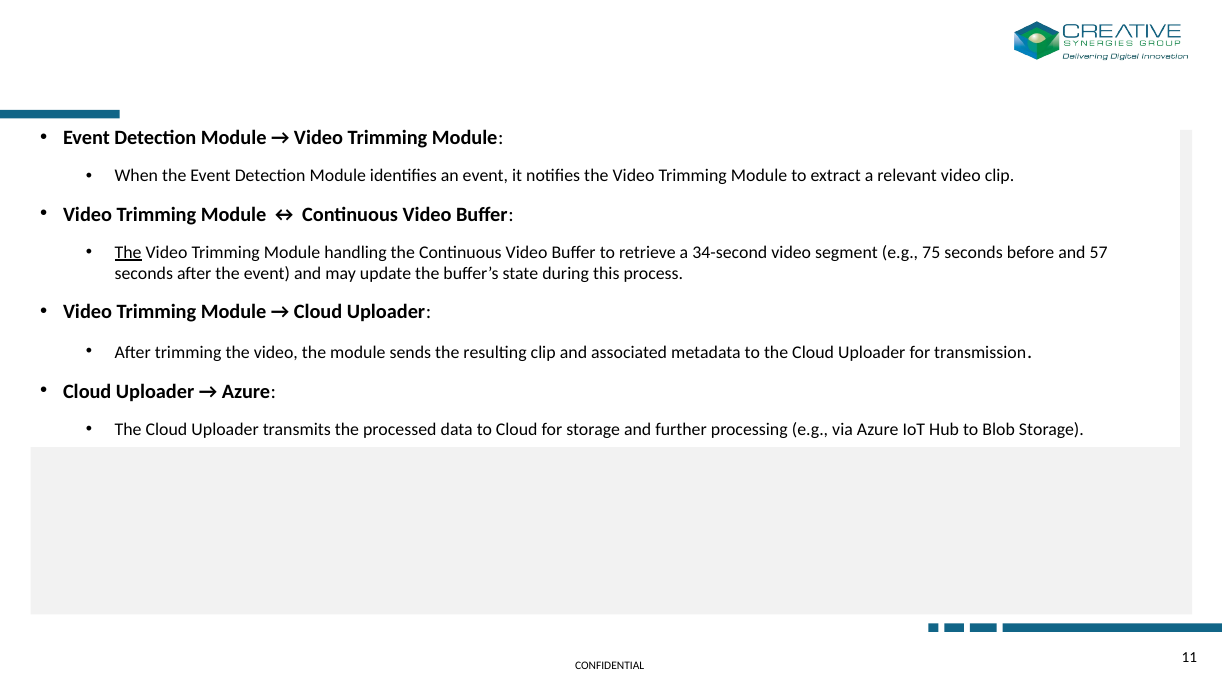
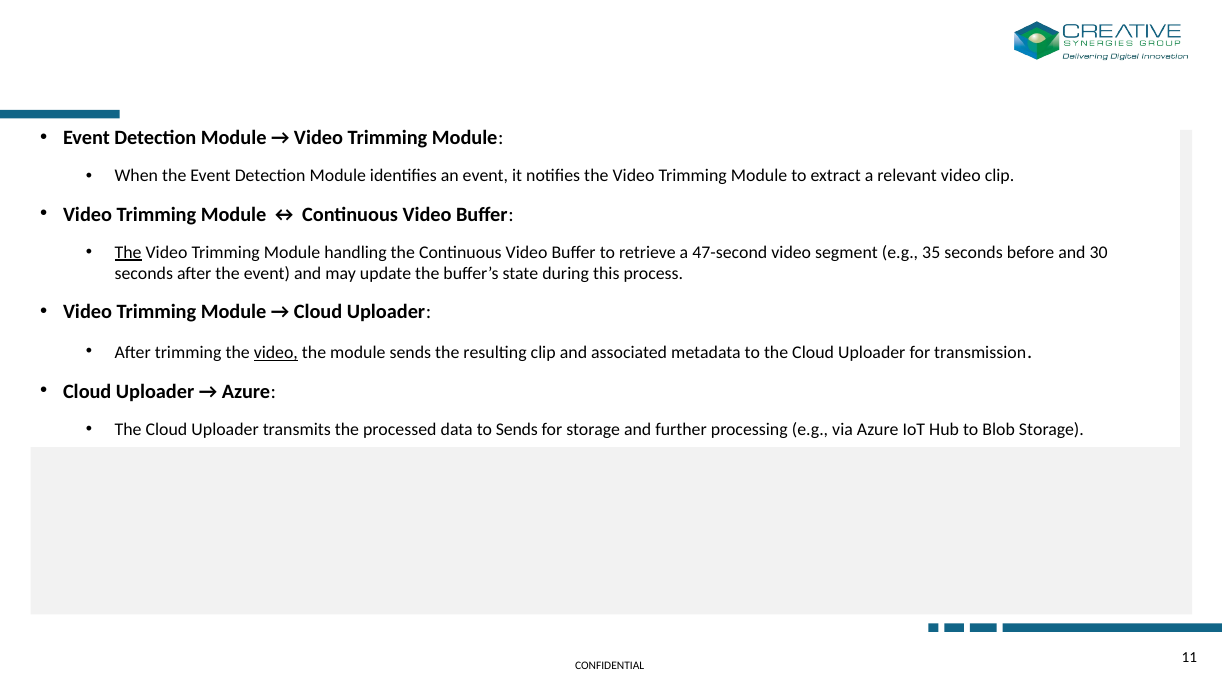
34-second: 34-second -> 47-second
75: 75 -> 35
57: 57 -> 30
video at (276, 353) underline: none -> present
to Cloud: Cloud -> Sends
